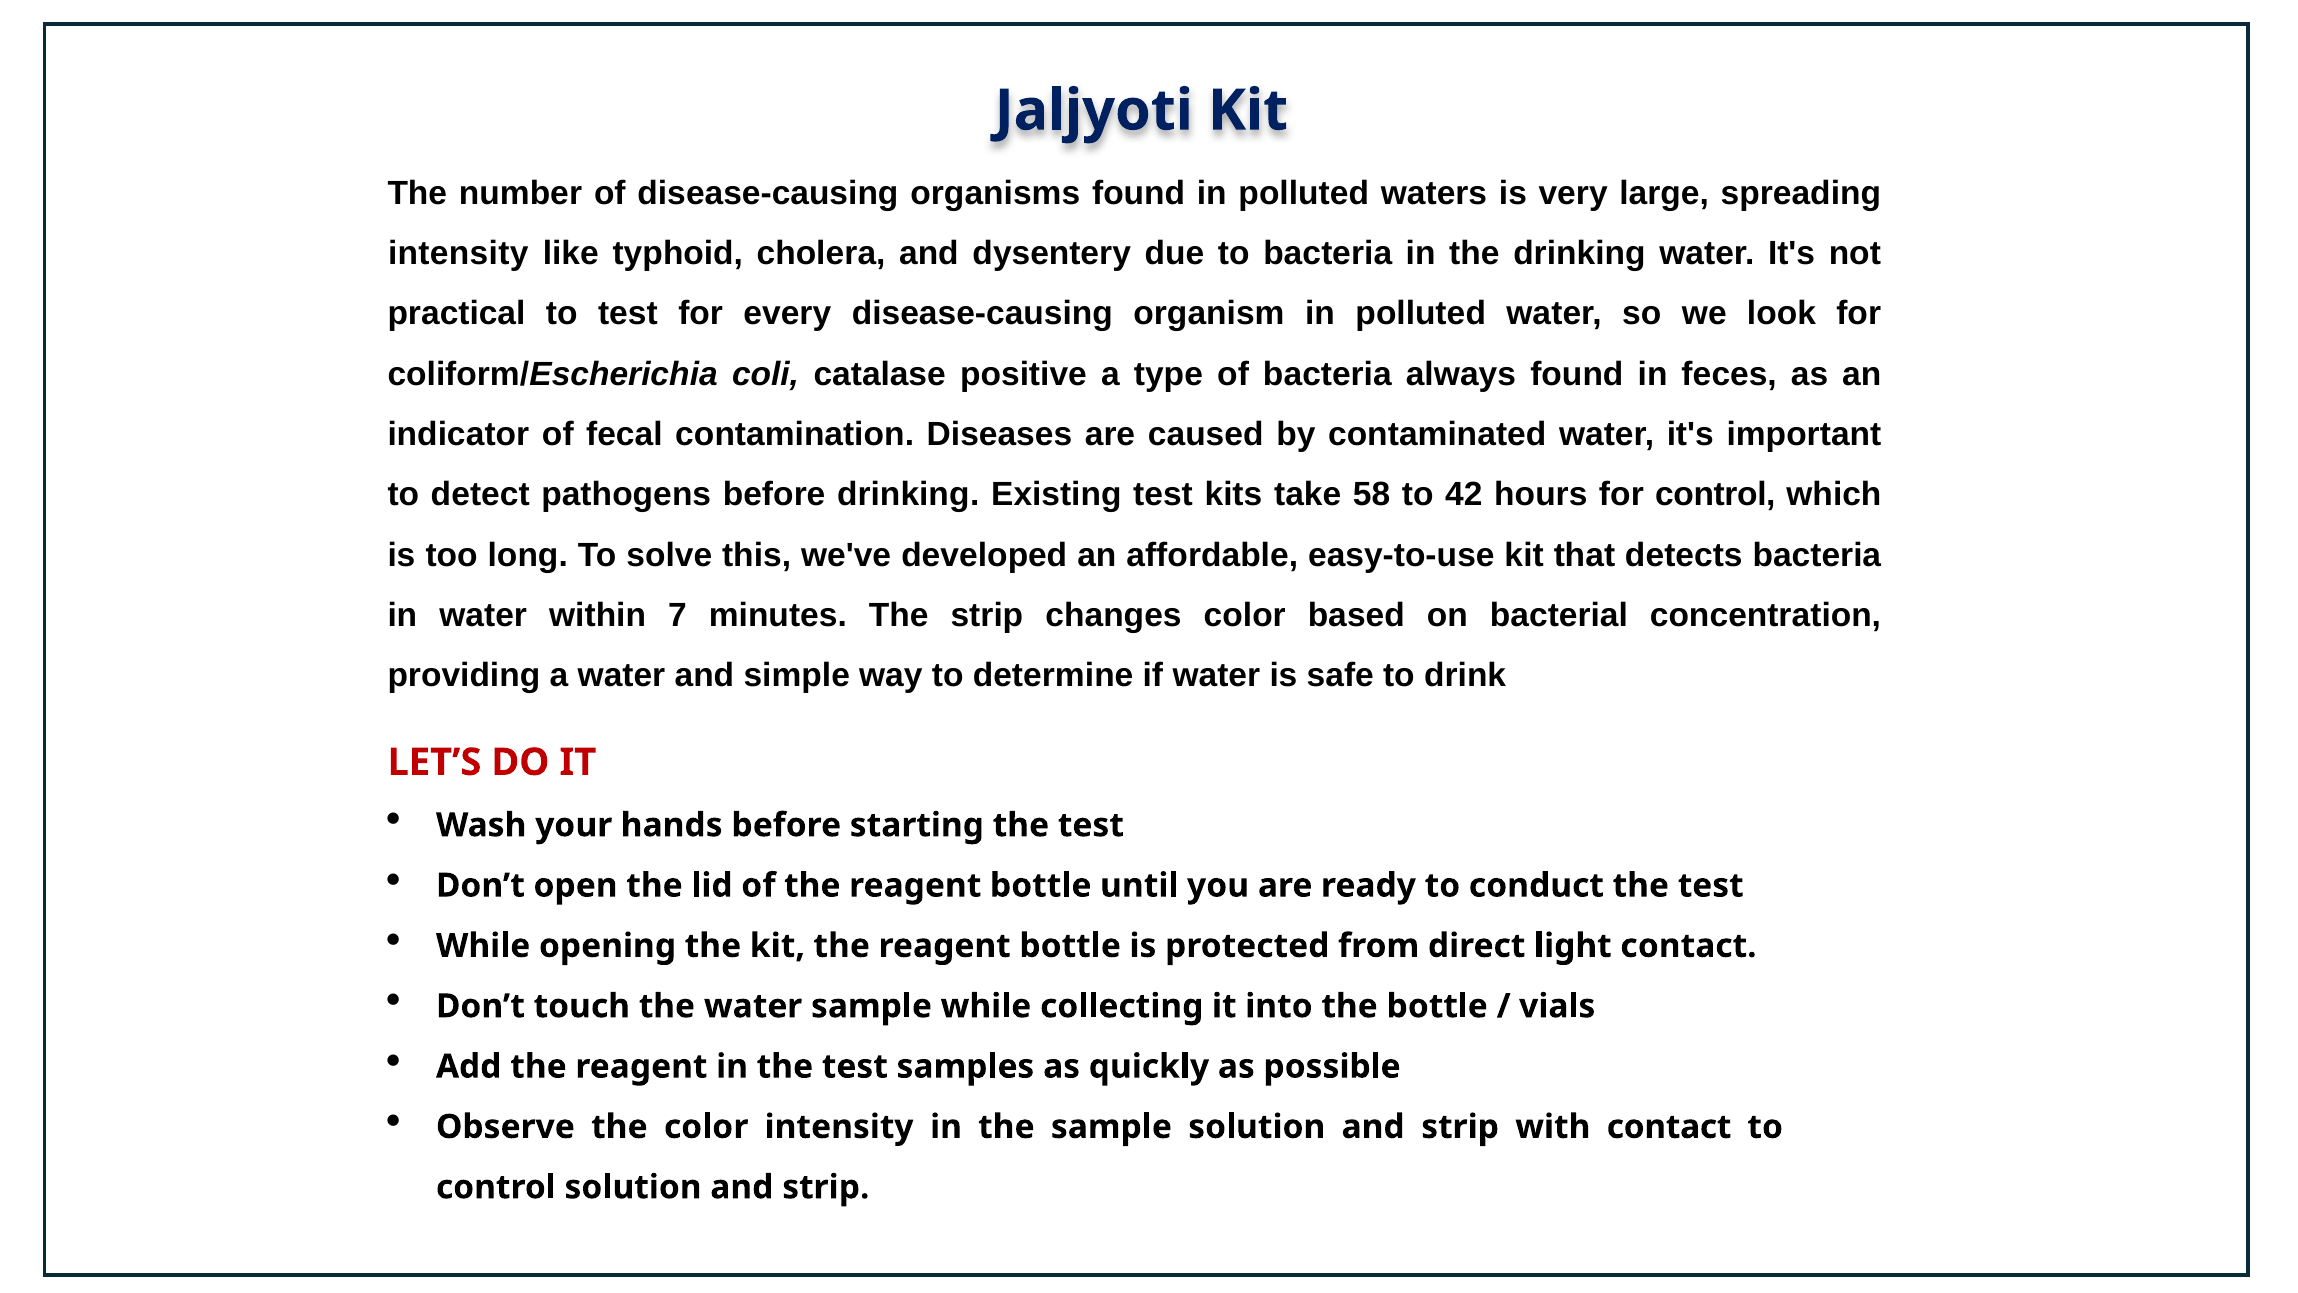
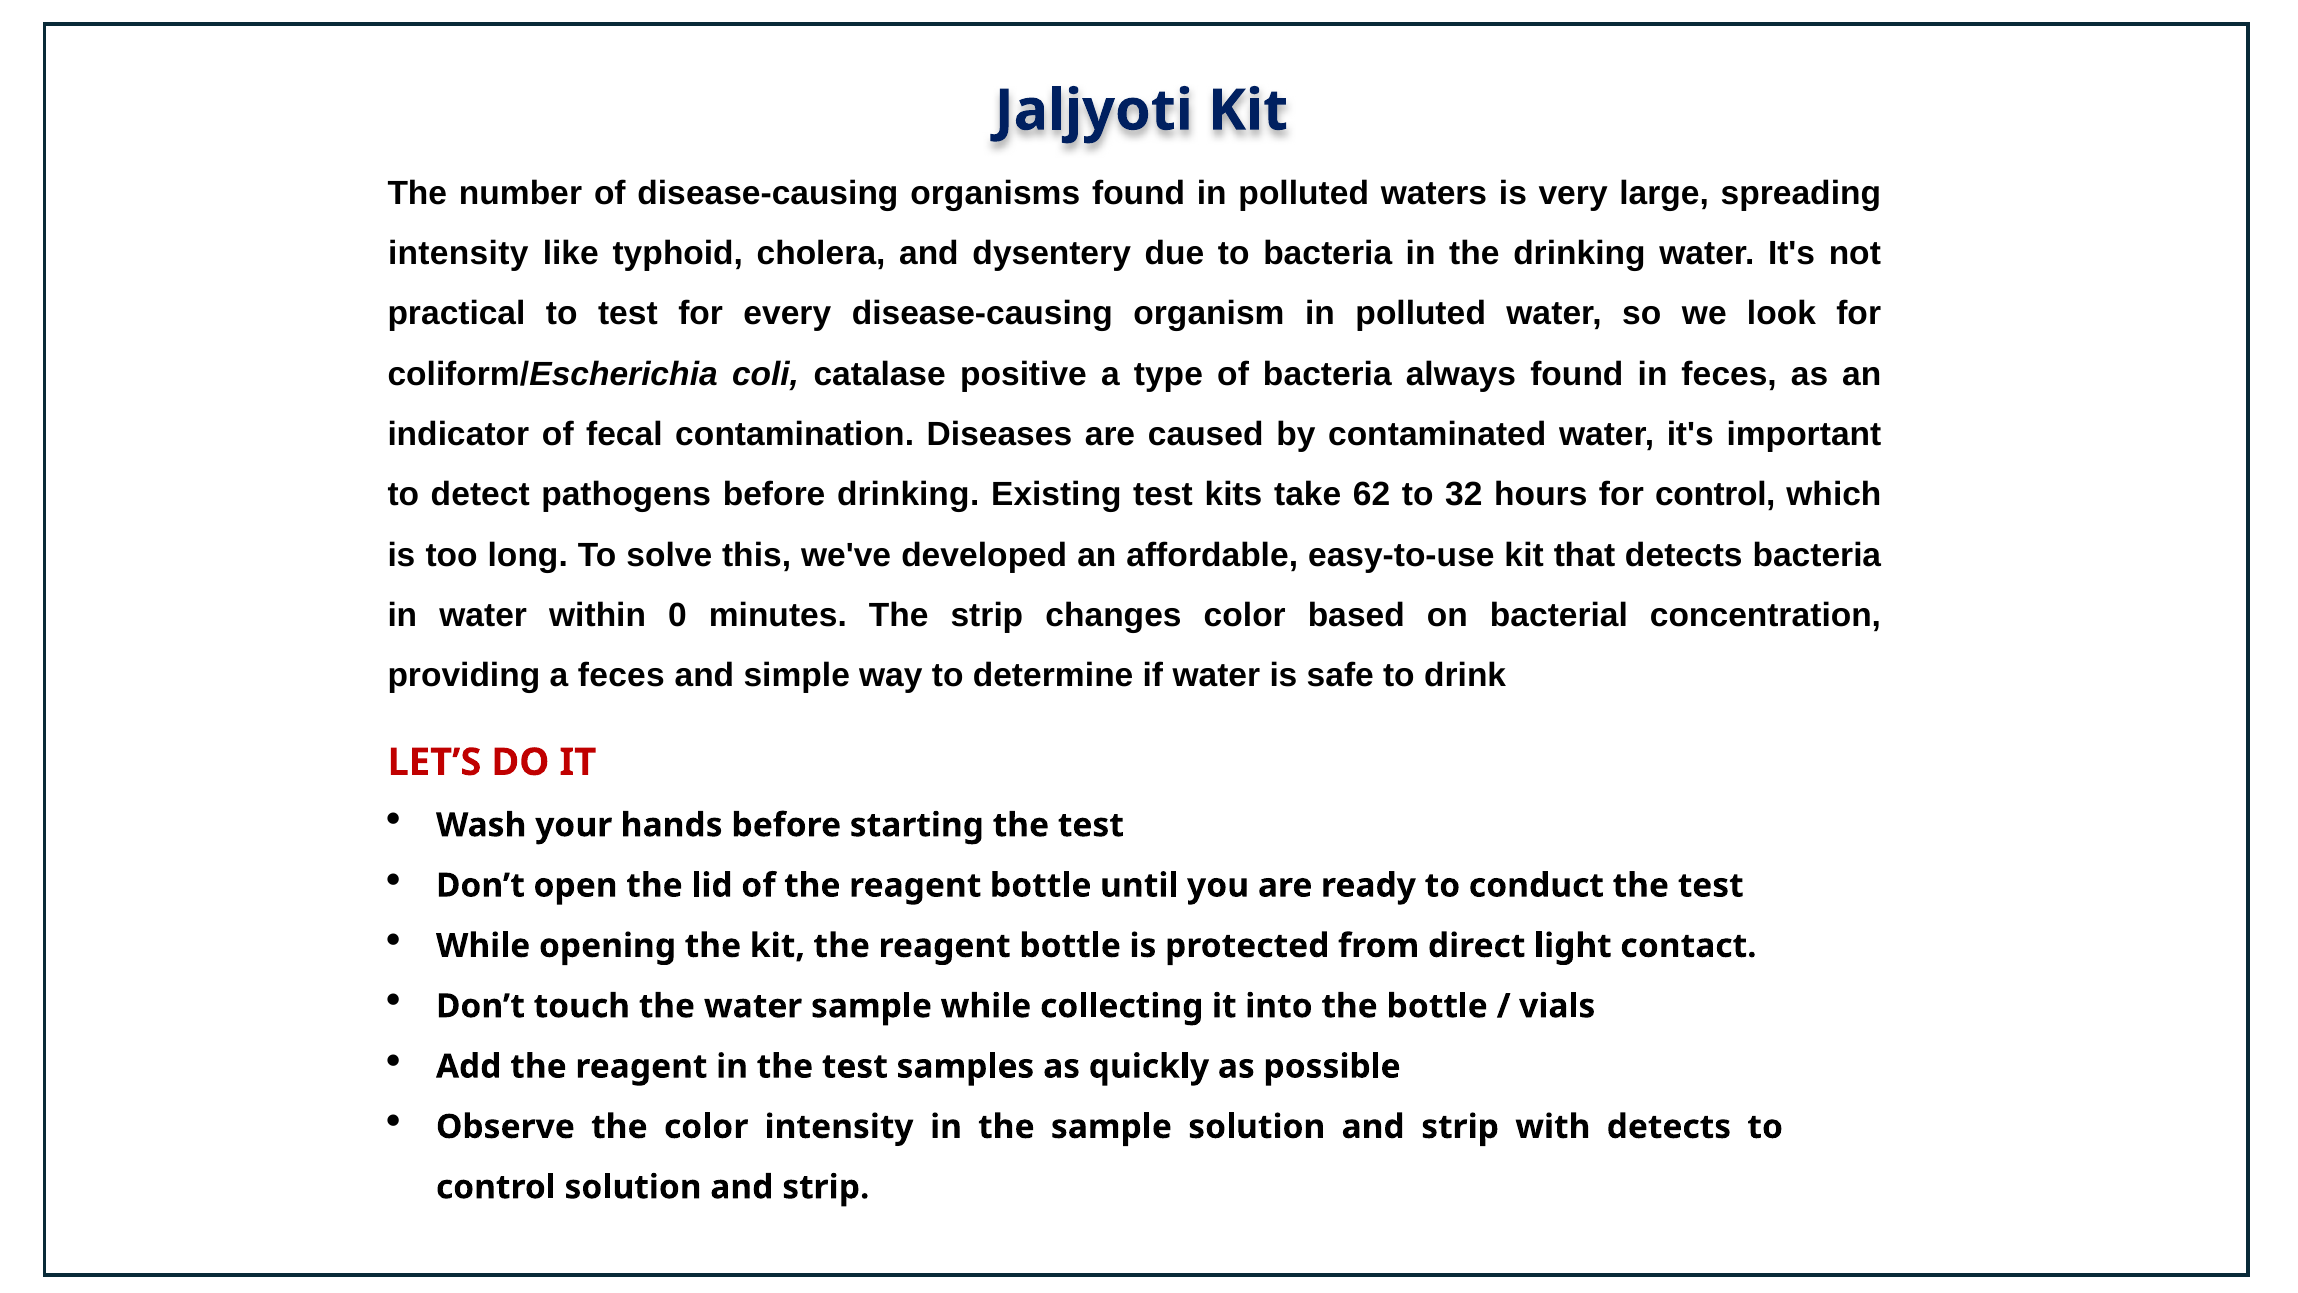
58: 58 -> 62
42: 42 -> 32
7: 7 -> 0
a water: water -> feces
with contact: contact -> detects
